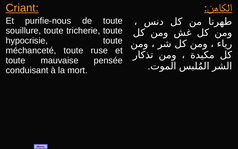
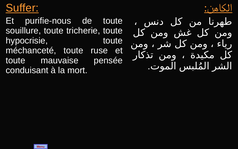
Criant: Criant -> Suffer
